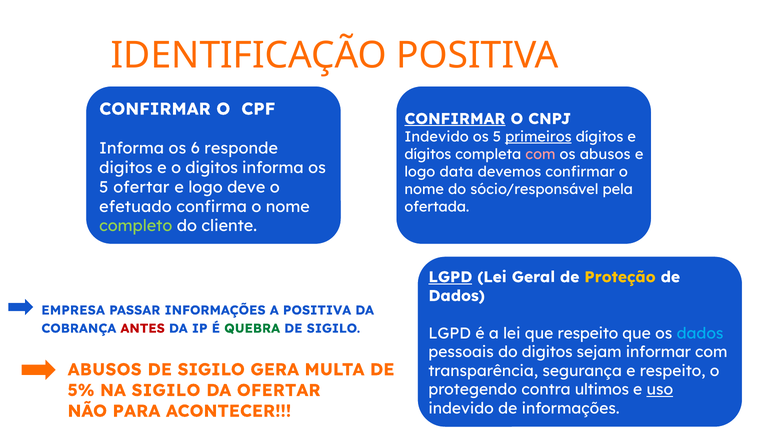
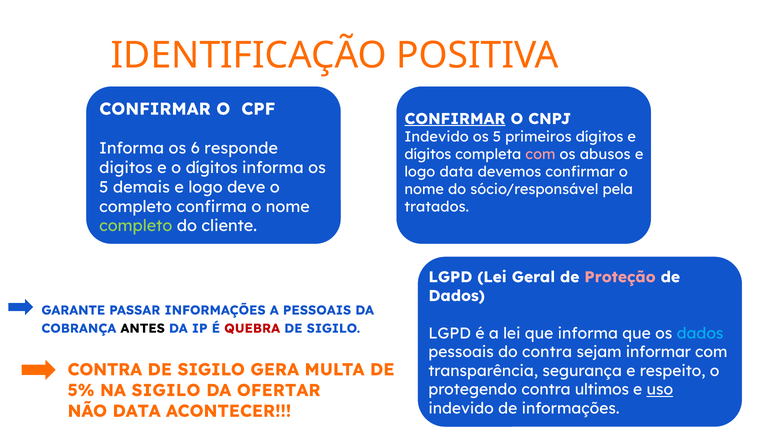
primeiros underline: present -> none
o digitos: digitos -> dígitos
5 ofertar: ofertar -> demais
efetuado at (135, 206): efetuado -> completo
ofertada: ofertada -> tratados
LGPD at (450, 277) underline: present -> none
Proteção colour: yellow -> pink
EMPRESA: EMPRESA -> GARANTE
A POSITIVA: POSITIVA -> PESSOAIS
ANTES colour: red -> black
QUEBRA colour: green -> red
que respeito: respeito -> informa
do digitos: digitos -> contra
ABUSOS at (105, 369): ABUSOS -> CONTRA
NÃO PARA: PARA -> DATA
